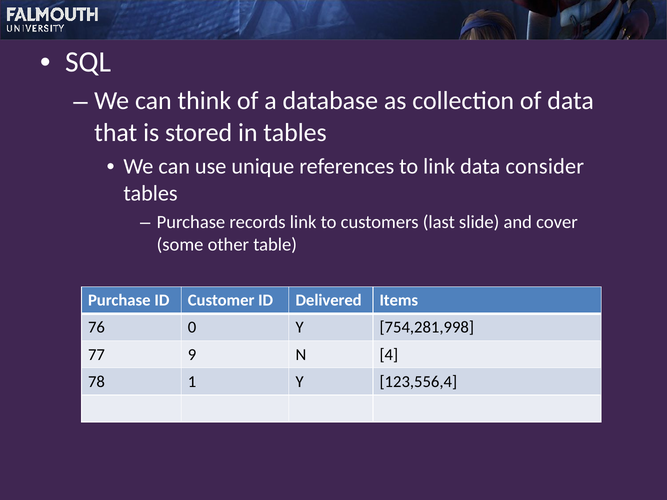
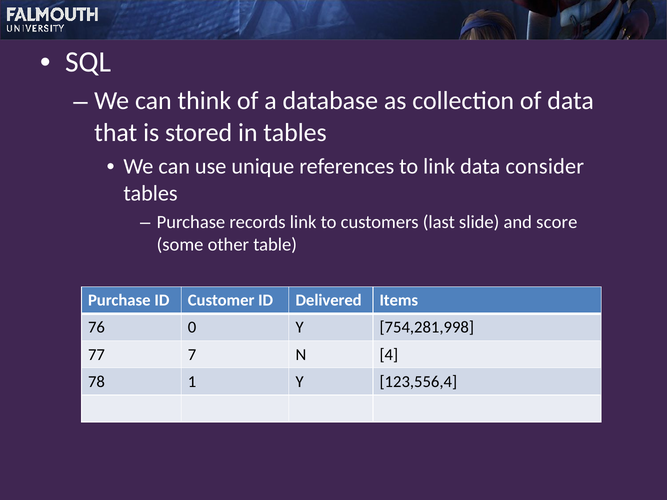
cover: cover -> score
9: 9 -> 7
